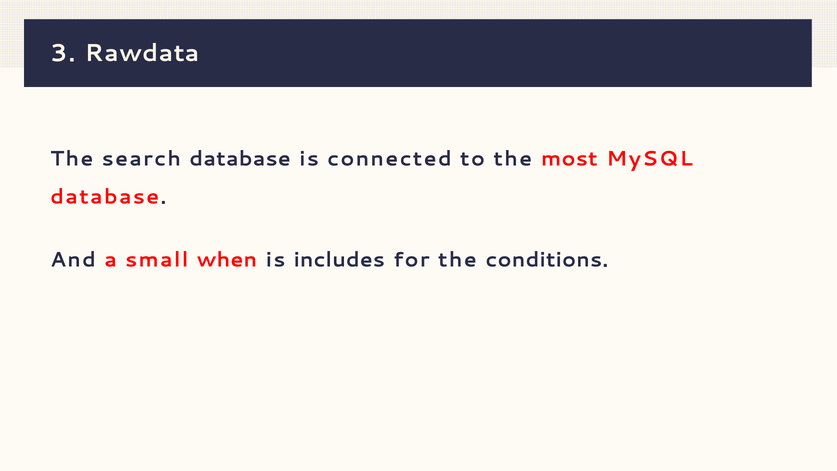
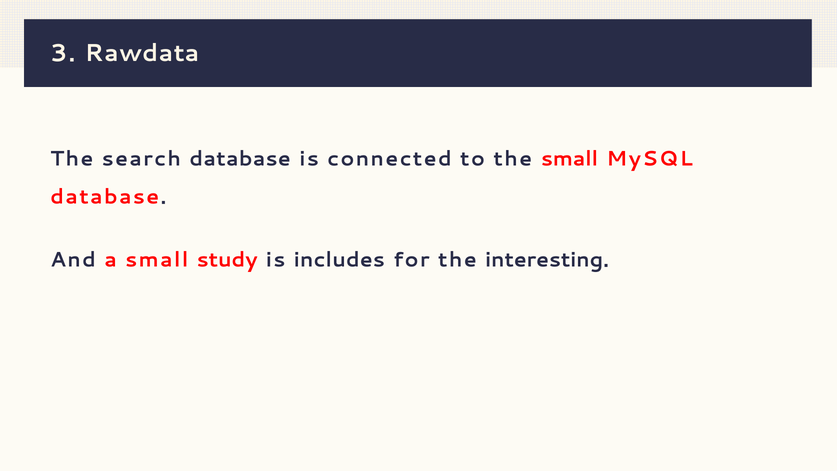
the most: most -> small
when: when -> study
conditions: conditions -> interesting
